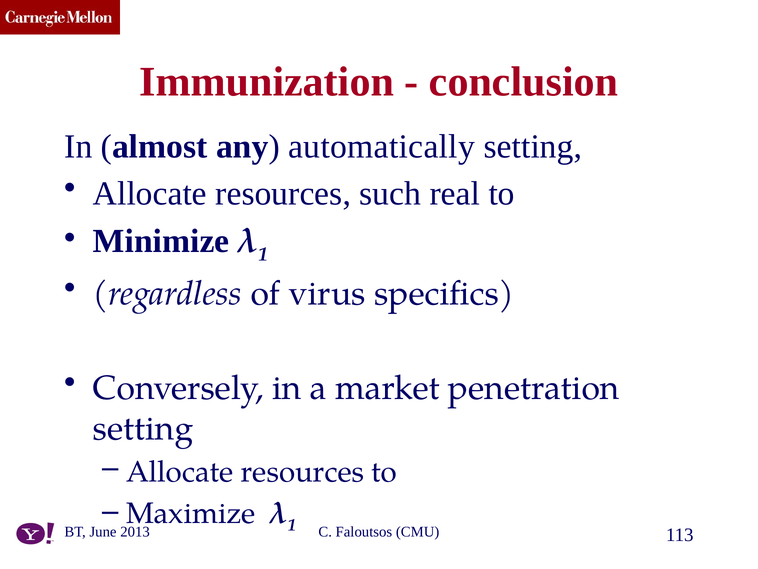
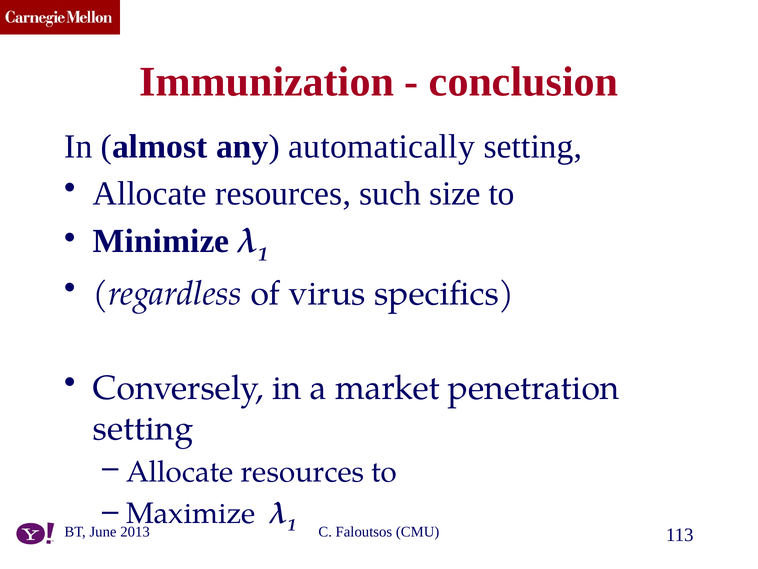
real: real -> size
